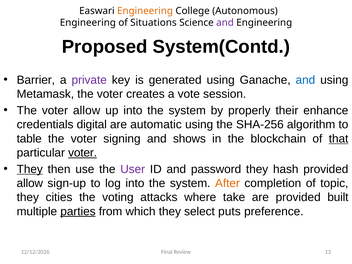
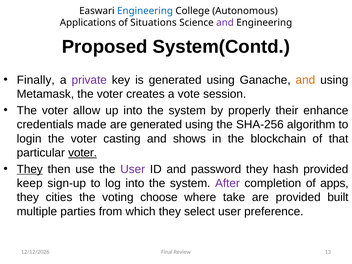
Engineering at (145, 11) colour: orange -> blue
Engineering at (88, 23): Engineering -> Applications
Barrier: Barrier -> Finally
and at (305, 80) colour: blue -> orange
digital: digital -> made
are automatic: automatic -> generated
table: table -> login
signing: signing -> casting
that underline: present -> none
allow at (30, 183): allow -> keep
After colour: orange -> purple
topic: topic -> apps
attacks: attacks -> choose
parties underline: present -> none
select puts: puts -> user
